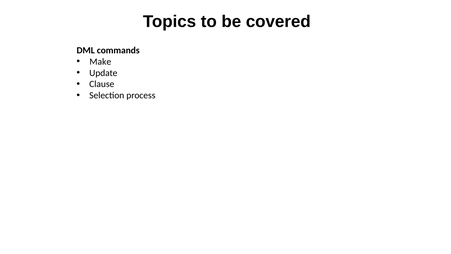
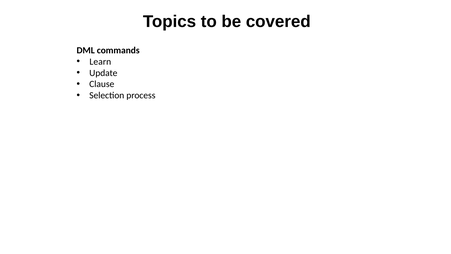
Make: Make -> Learn
